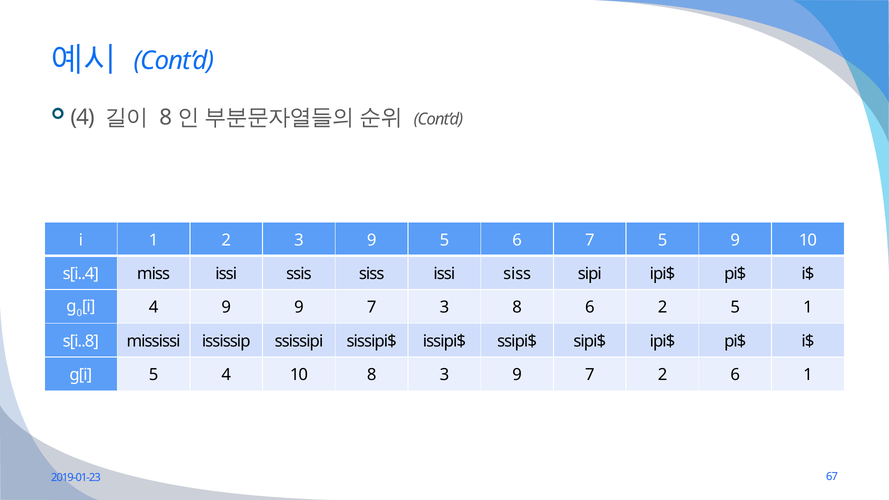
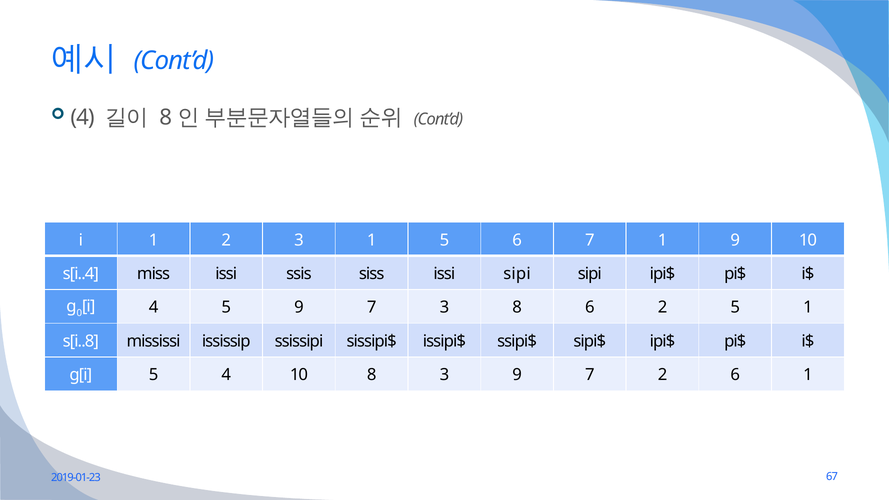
2 3 9: 9 -> 1
7 5: 5 -> 1
issi siss: siss -> sipi
4 9: 9 -> 5
